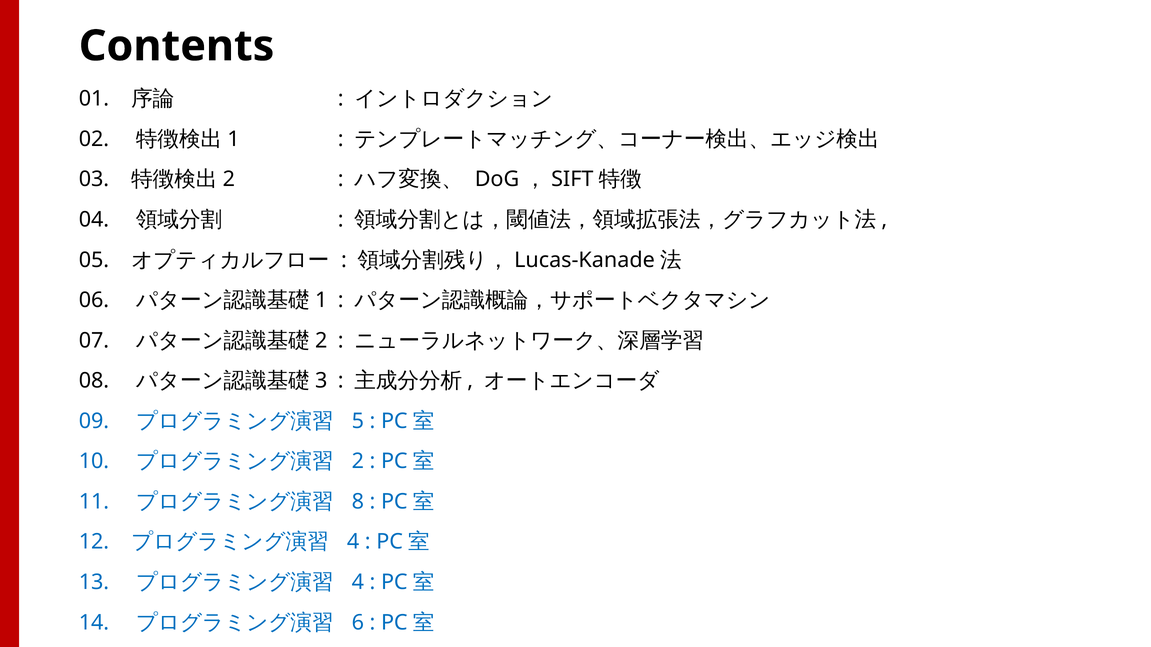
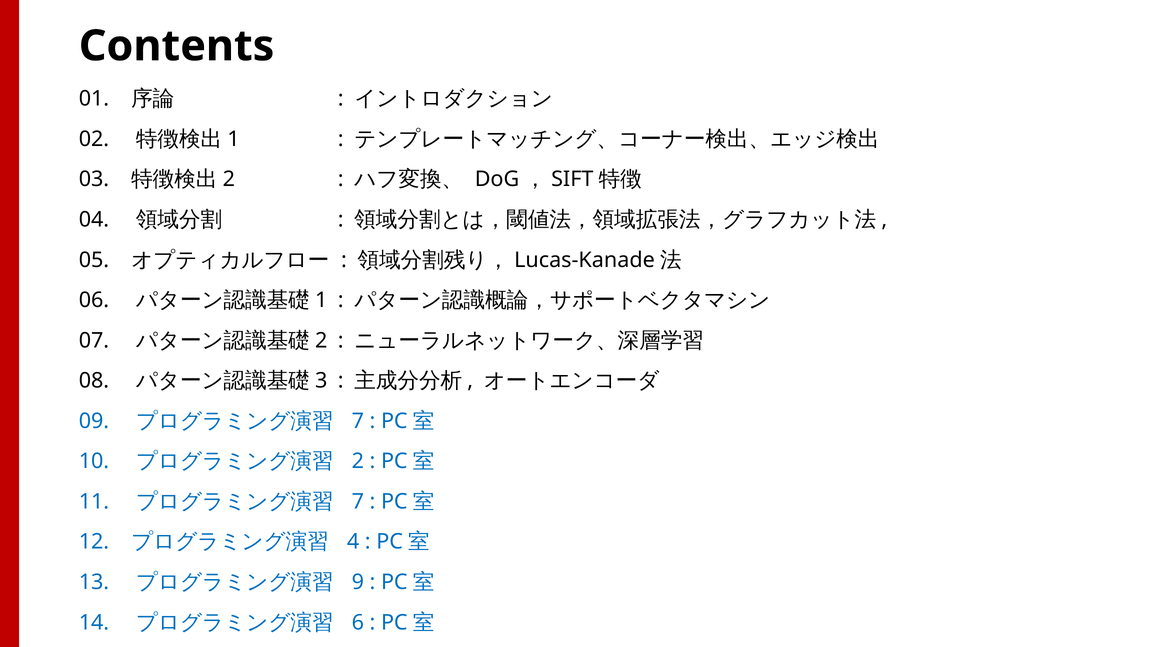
5 at (358, 421): 5 -> 7
8 at (358, 502): 8 -> 7
4 at (358, 583): 4 -> 9
